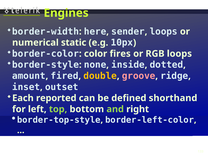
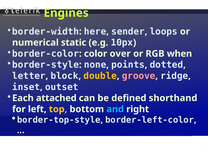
fires: fires -> over
RGB loops: loops -> when
inside: inside -> points
amount: amount -> letter
fired: fired -> block
reported: reported -> attached
top colour: light green -> yellow
and colour: light green -> light blue
